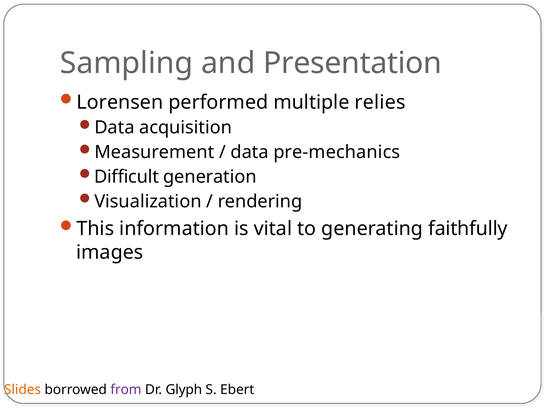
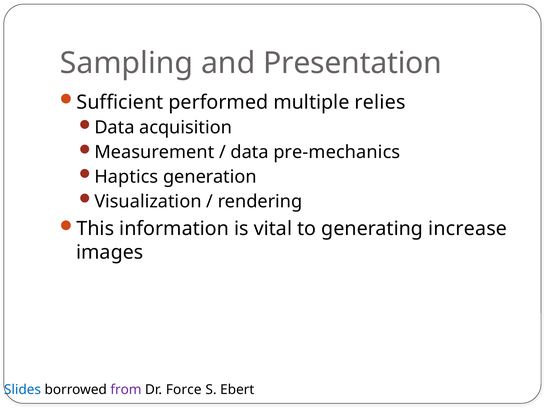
Lorensen: Lorensen -> Sufficient
Difficult: Difficult -> Haptics
faithfully: faithfully -> increase
Slides colour: orange -> blue
Glyph: Glyph -> Force
